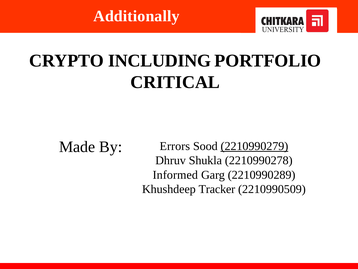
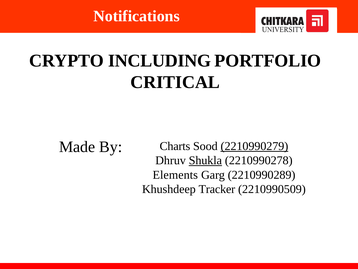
Additionally: Additionally -> Notifications
Errors: Errors -> Charts
Shukla underline: none -> present
Informed: Informed -> Elements
